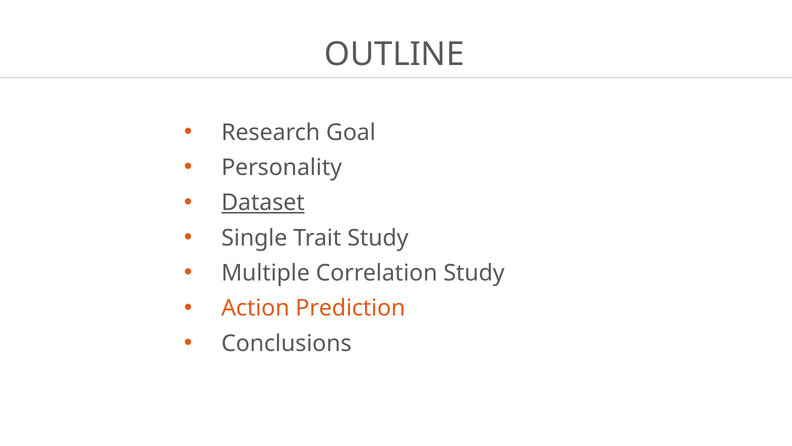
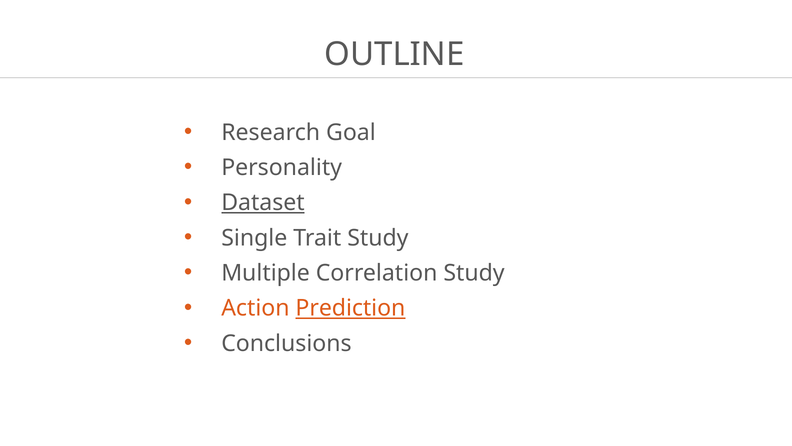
Prediction underline: none -> present
